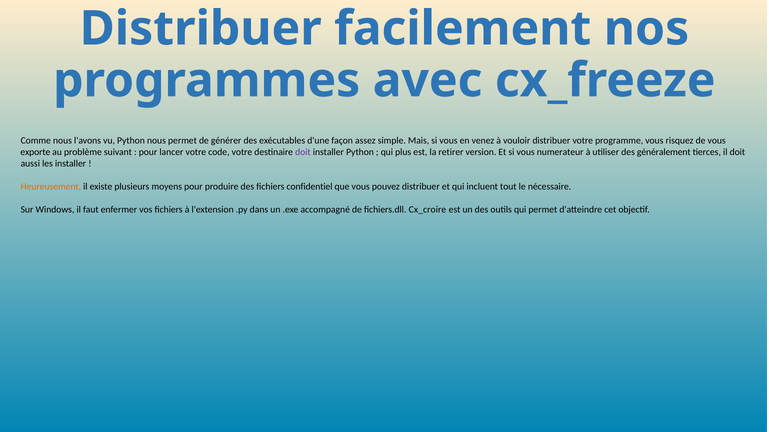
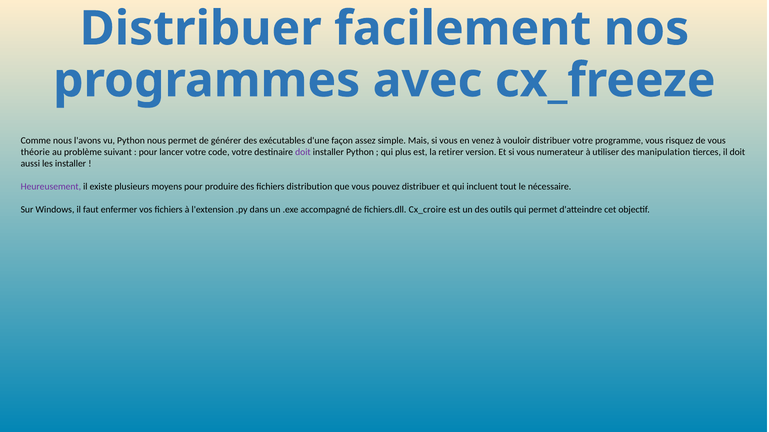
exporte: exporte -> théorie
généralement: généralement -> manipulation
Heureusement colour: orange -> purple
confidentiel: confidentiel -> distribution
